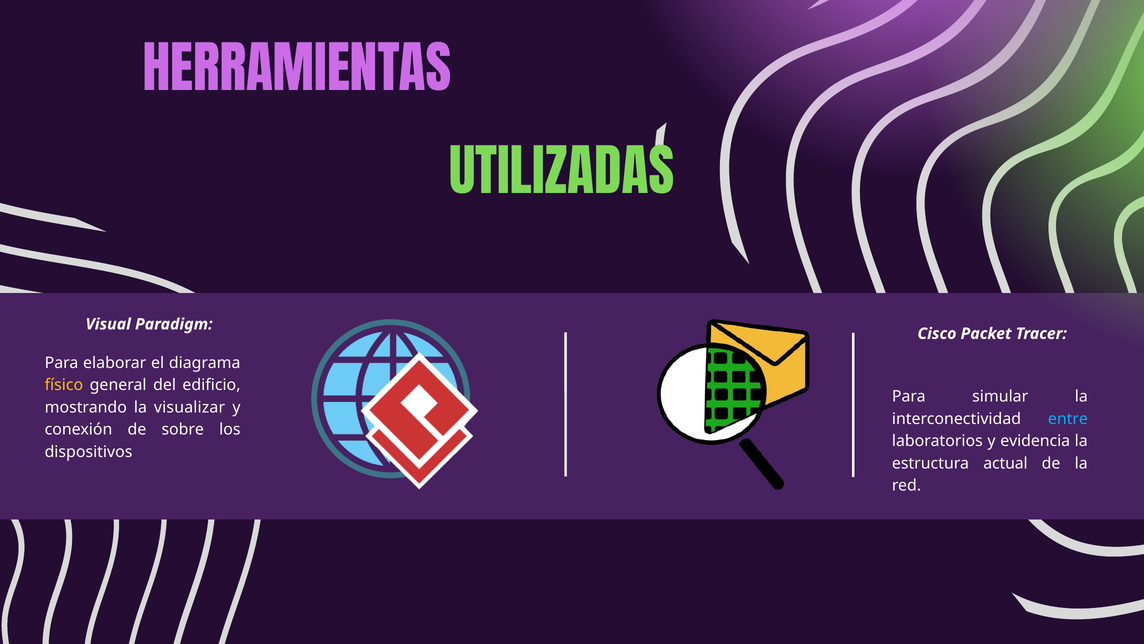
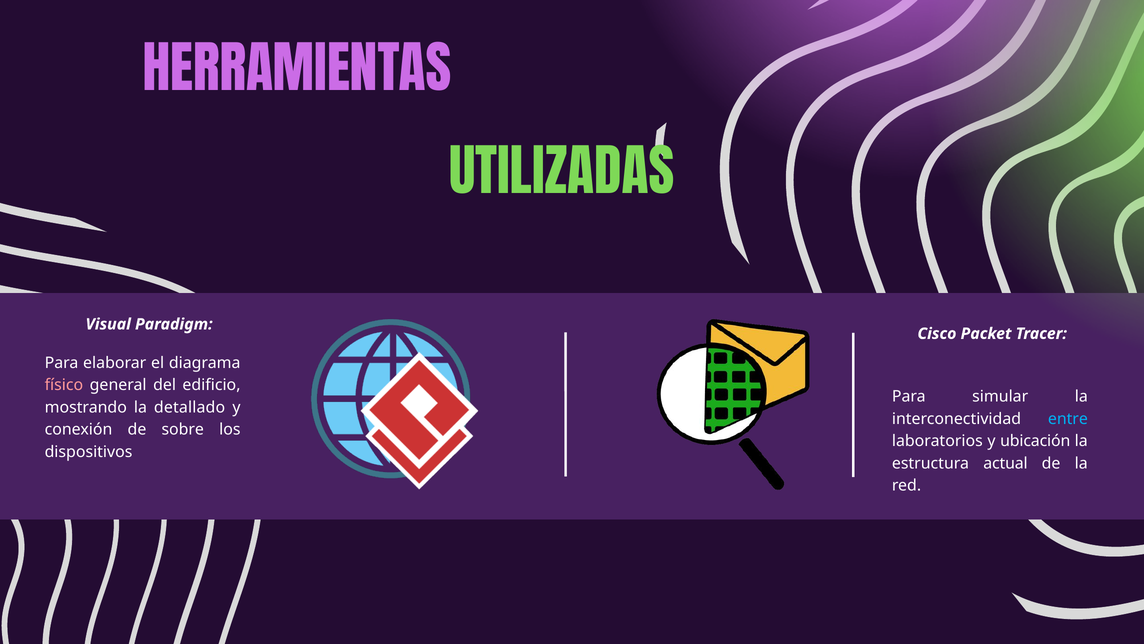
físico colour: yellow -> pink
visualizar: visualizar -> detallado
evidencia: evidencia -> ubicación
